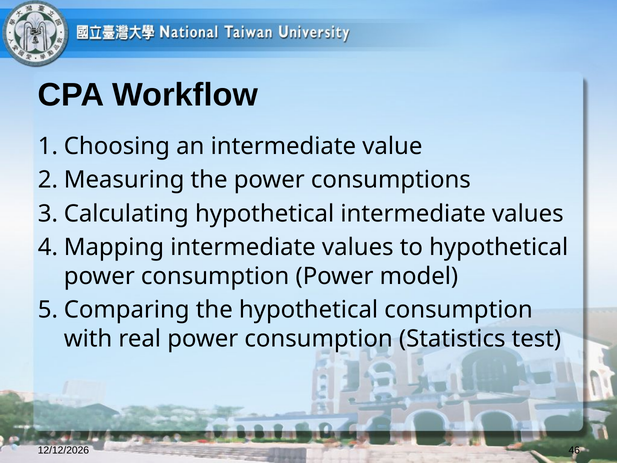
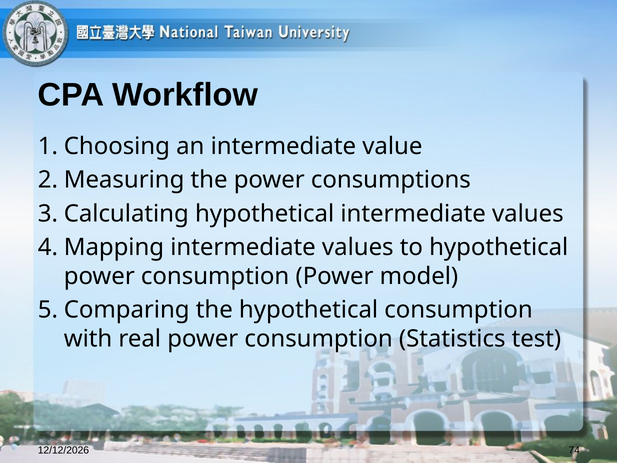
46: 46 -> 74
